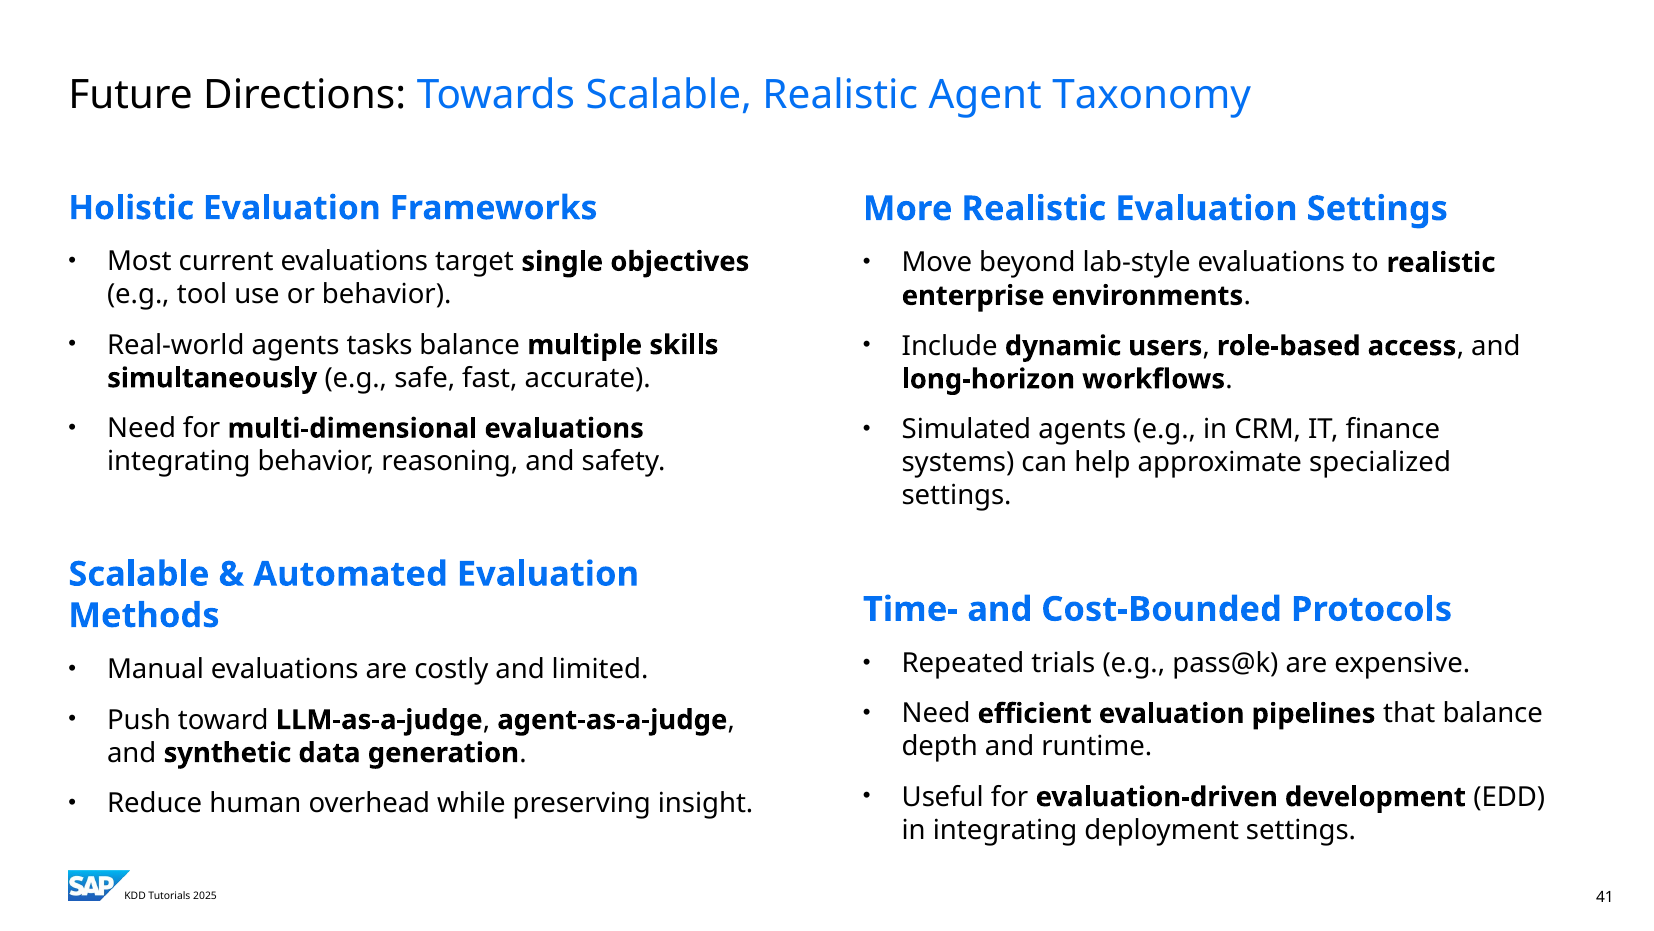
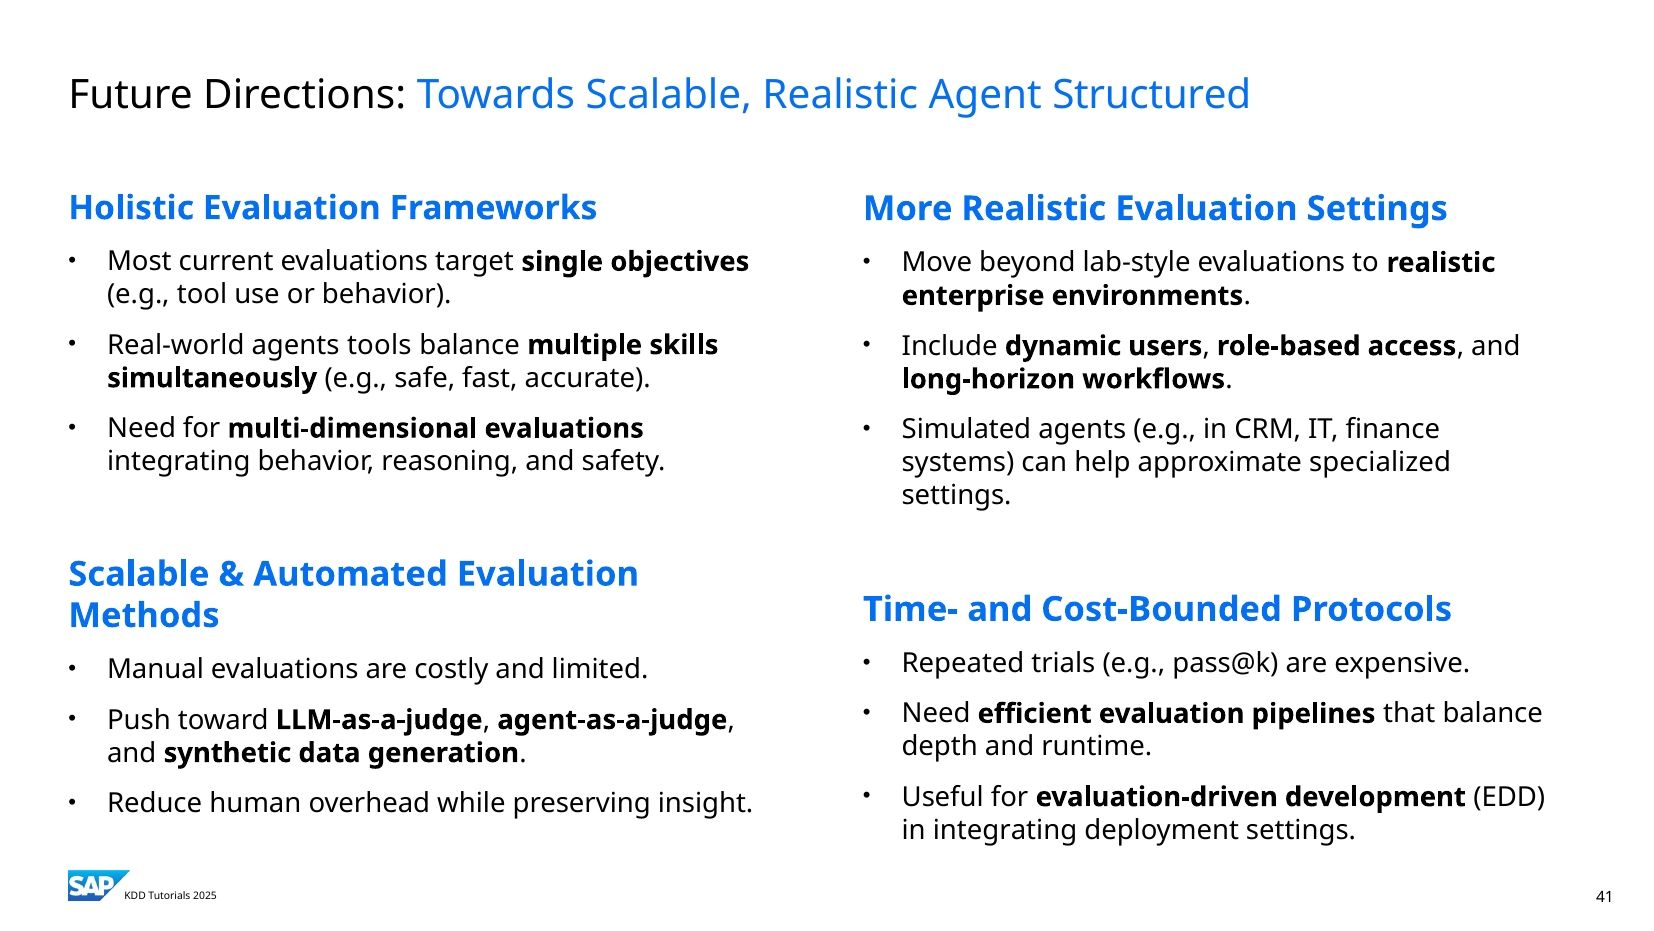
Taxonomy: Taxonomy -> Structured
tasks: tasks -> tools
